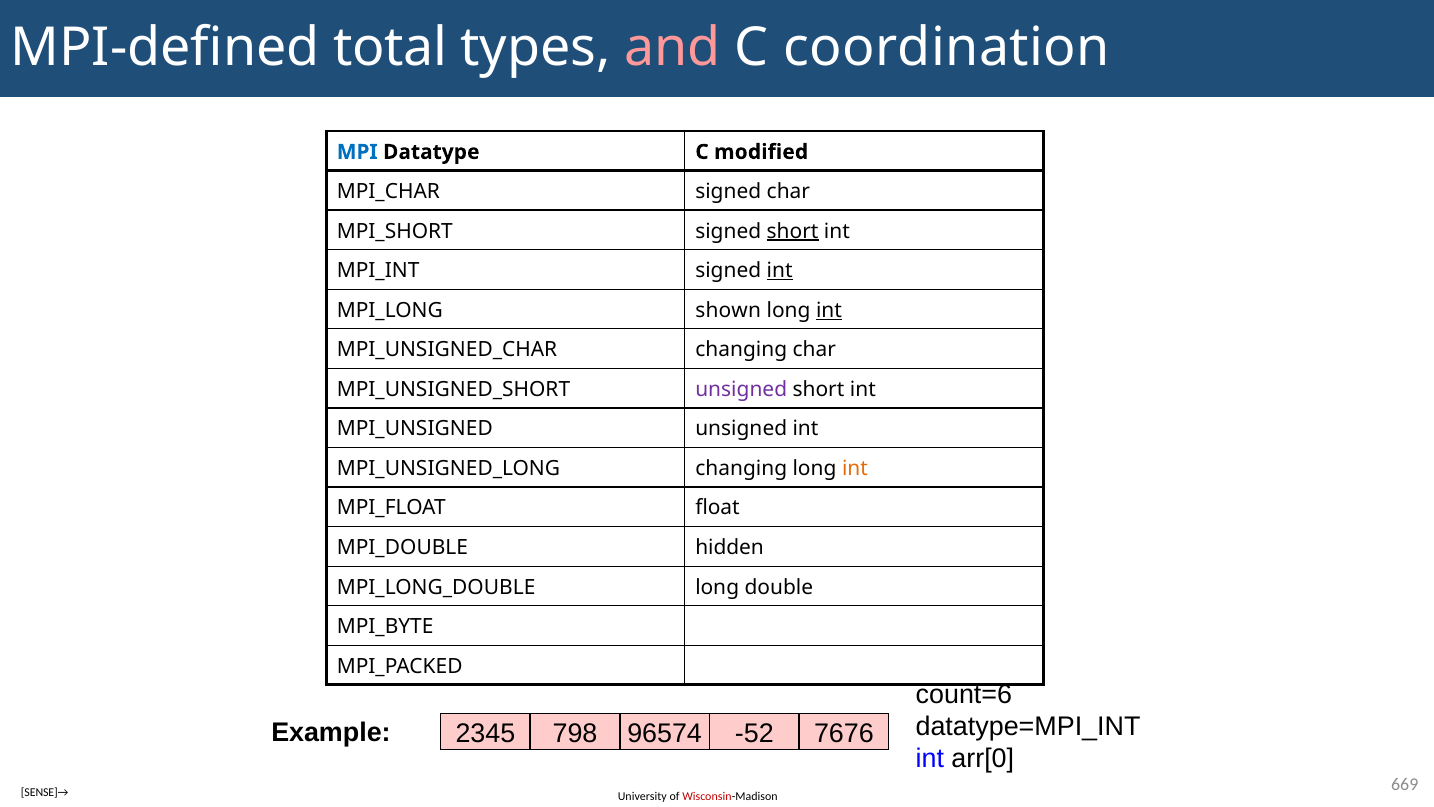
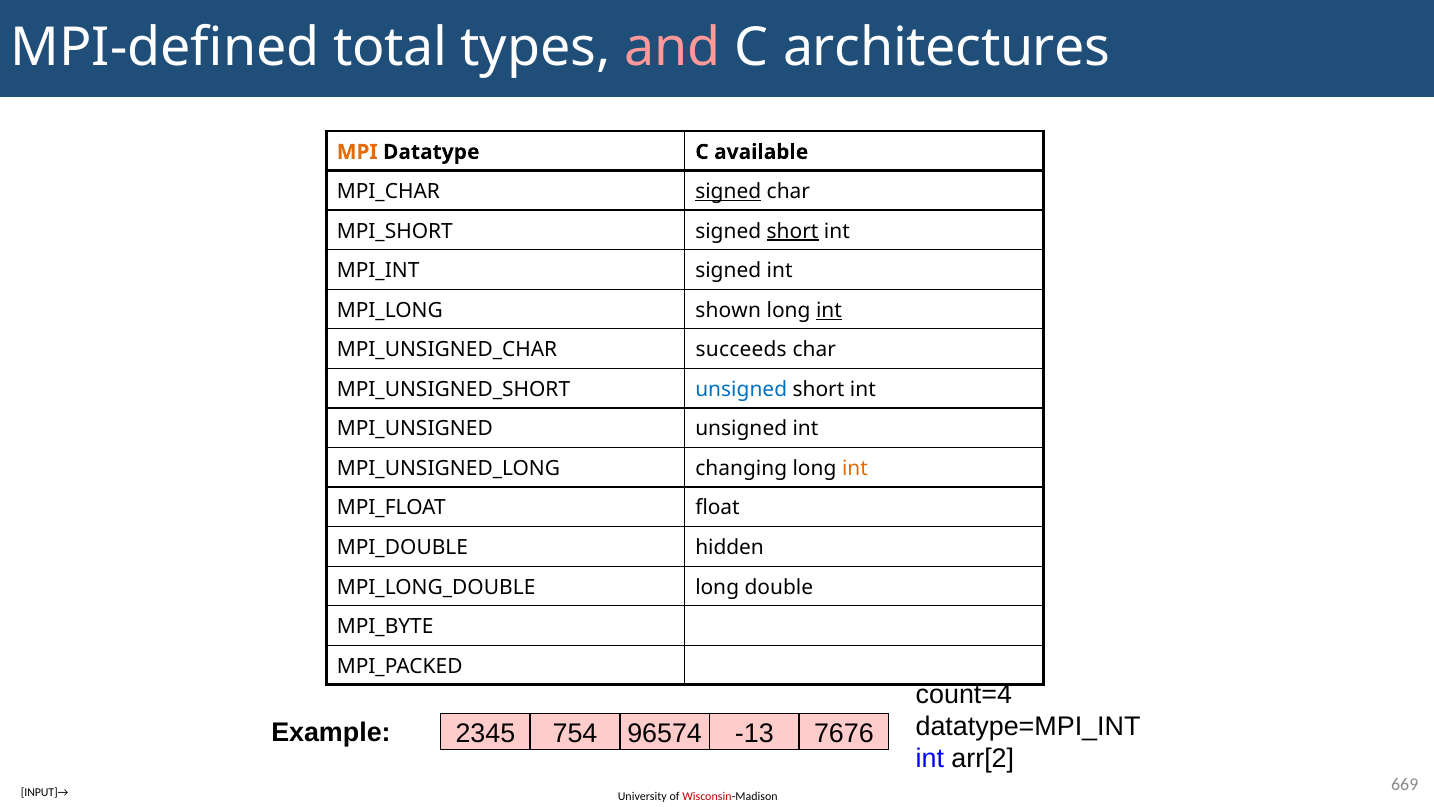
coordination: coordination -> architectures
MPI colour: blue -> orange
modified: modified -> available
signed at (728, 191) underline: none -> present
int at (780, 271) underline: present -> none
changing at (741, 350): changing -> succeeds
unsigned at (741, 389) colour: purple -> blue
count=6: count=6 -> count=4
798: 798 -> 754
-52: -52 -> -13
arr[0: arr[0 -> arr[2
SENSE]→: SENSE]→ -> INPUT]→
